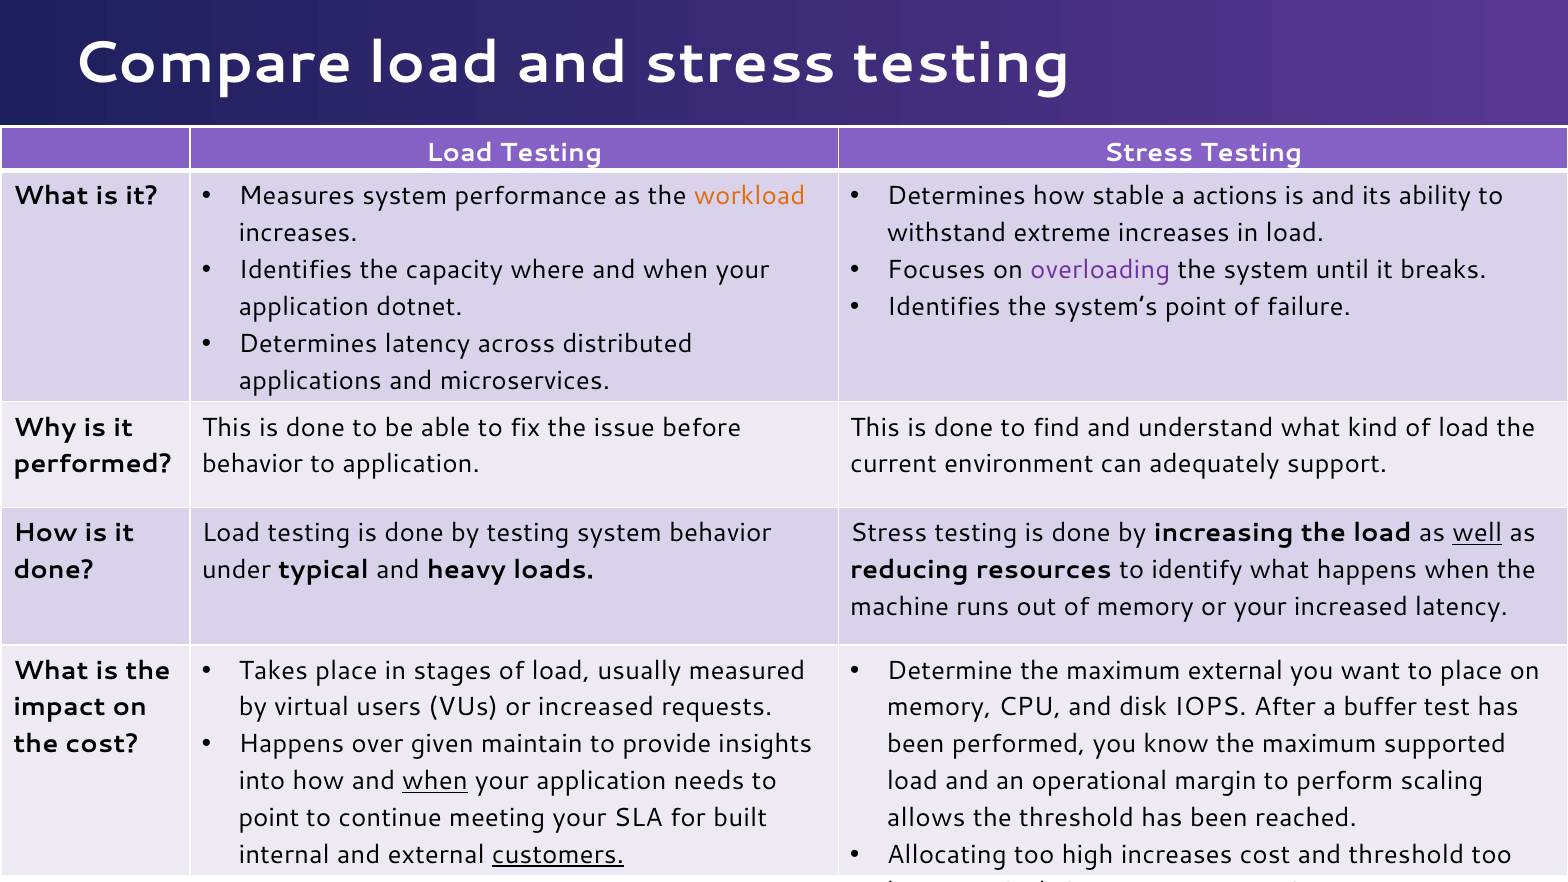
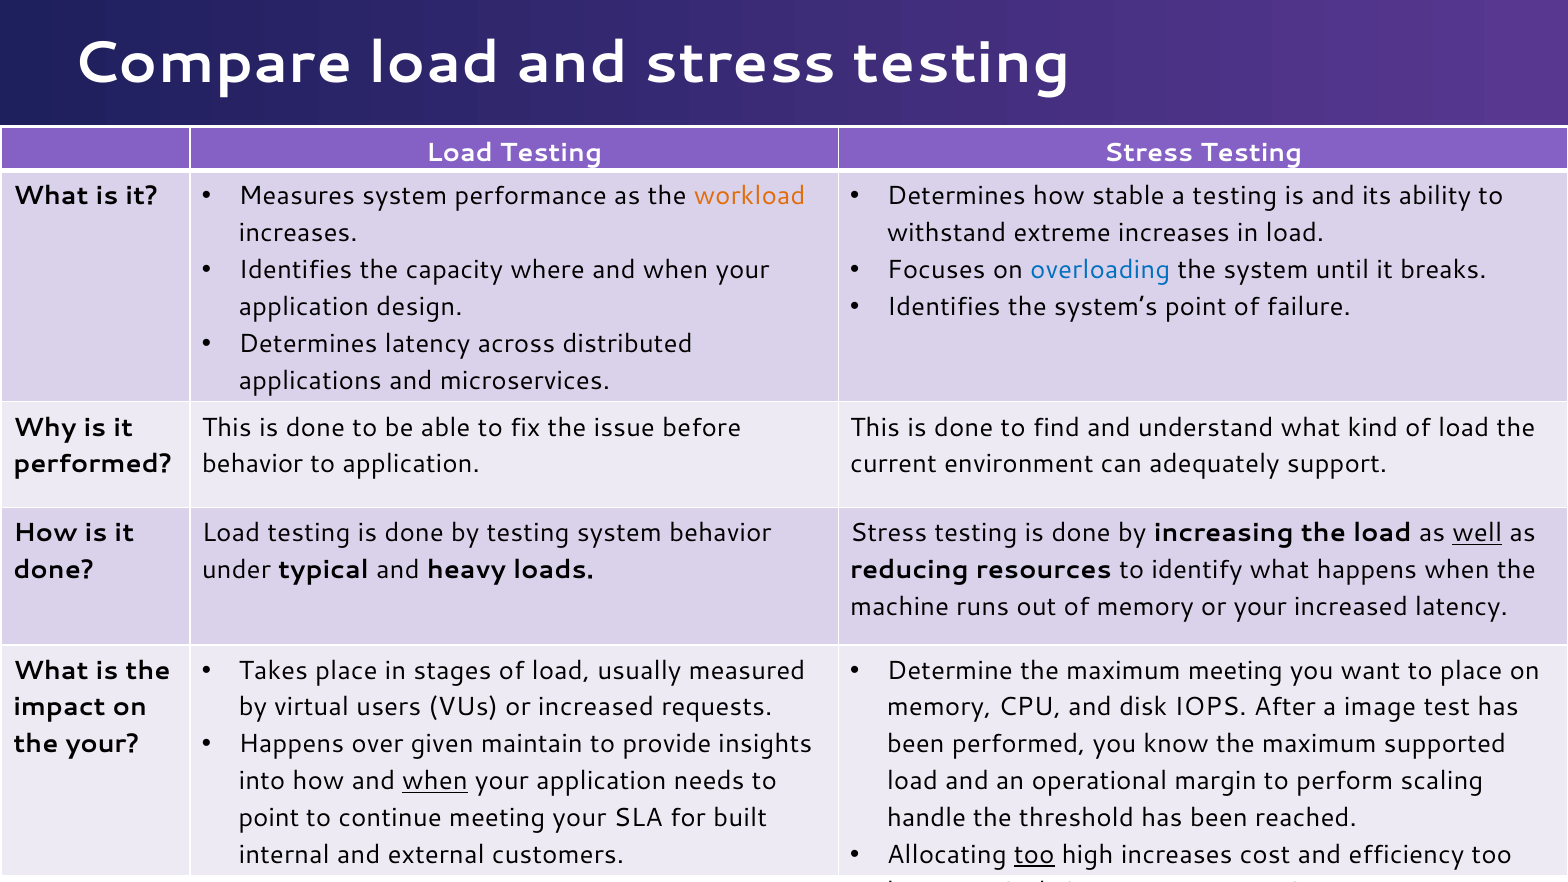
a actions: actions -> testing
overloading colour: purple -> blue
dotnet: dotnet -> design
maximum external: external -> meeting
buffer: buffer -> image
the cost: cost -> your
allows: allows -> handle
too at (1034, 855) underline: none -> present
and threshold: threshold -> efficiency
customers underline: present -> none
